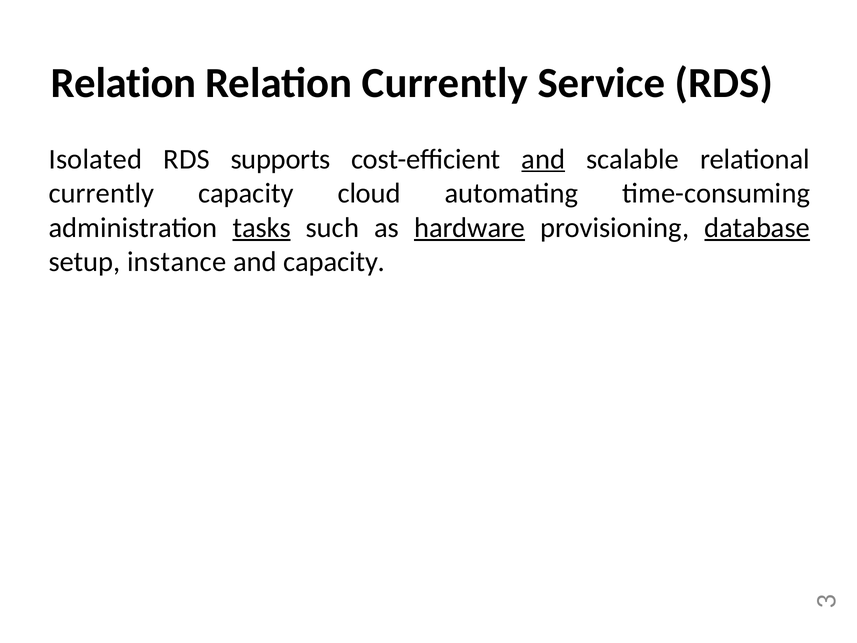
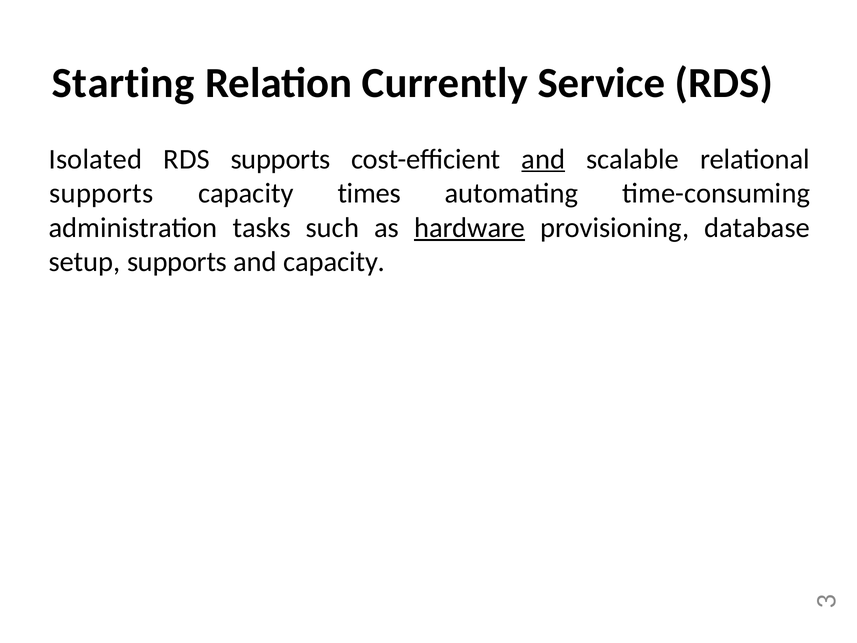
Relation at (124, 83): Relation -> Starting
currently at (101, 193): currently -> supports
cloud: cloud -> times
tasks underline: present -> none
database underline: present -> none
setup instance: instance -> supports
